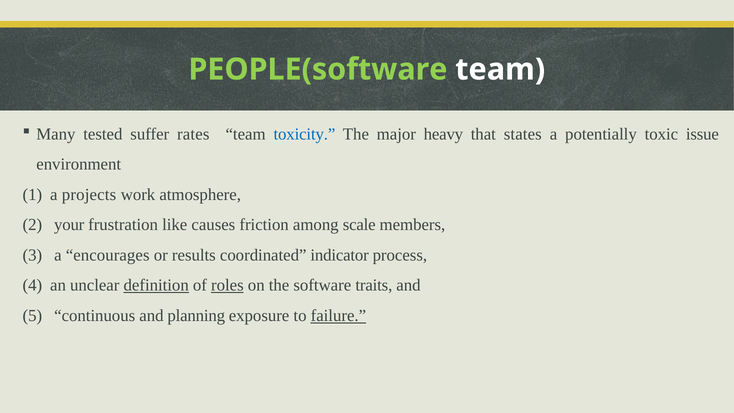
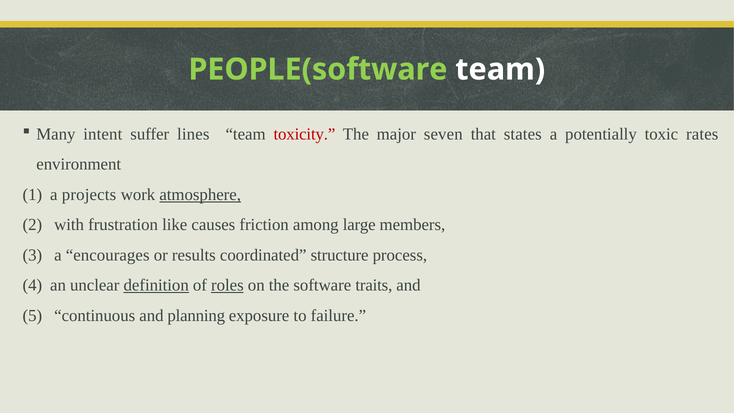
tested: tested -> intent
rates: rates -> lines
toxicity colour: blue -> red
heavy: heavy -> seven
issue: issue -> rates
atmosphere underline: none -> present
your: your -> with
scale: scale -> large
indicator: indicator -> structure
failure underline: present -> none
